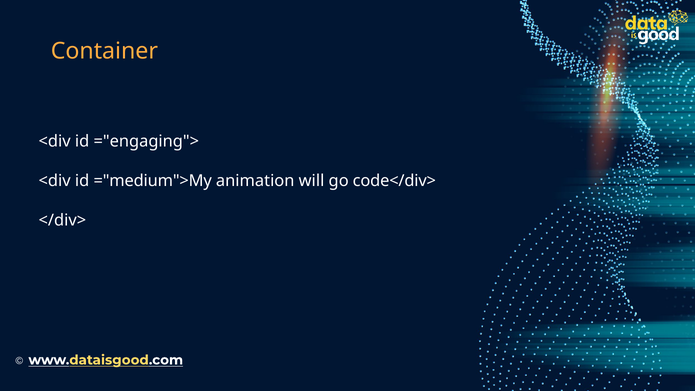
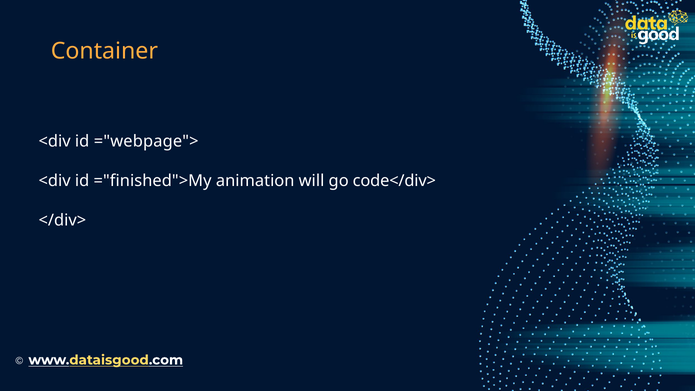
="engaging">: ="engaging"> -> ="webpage">
="medium">My: ="medium">My -> ="finished">My
